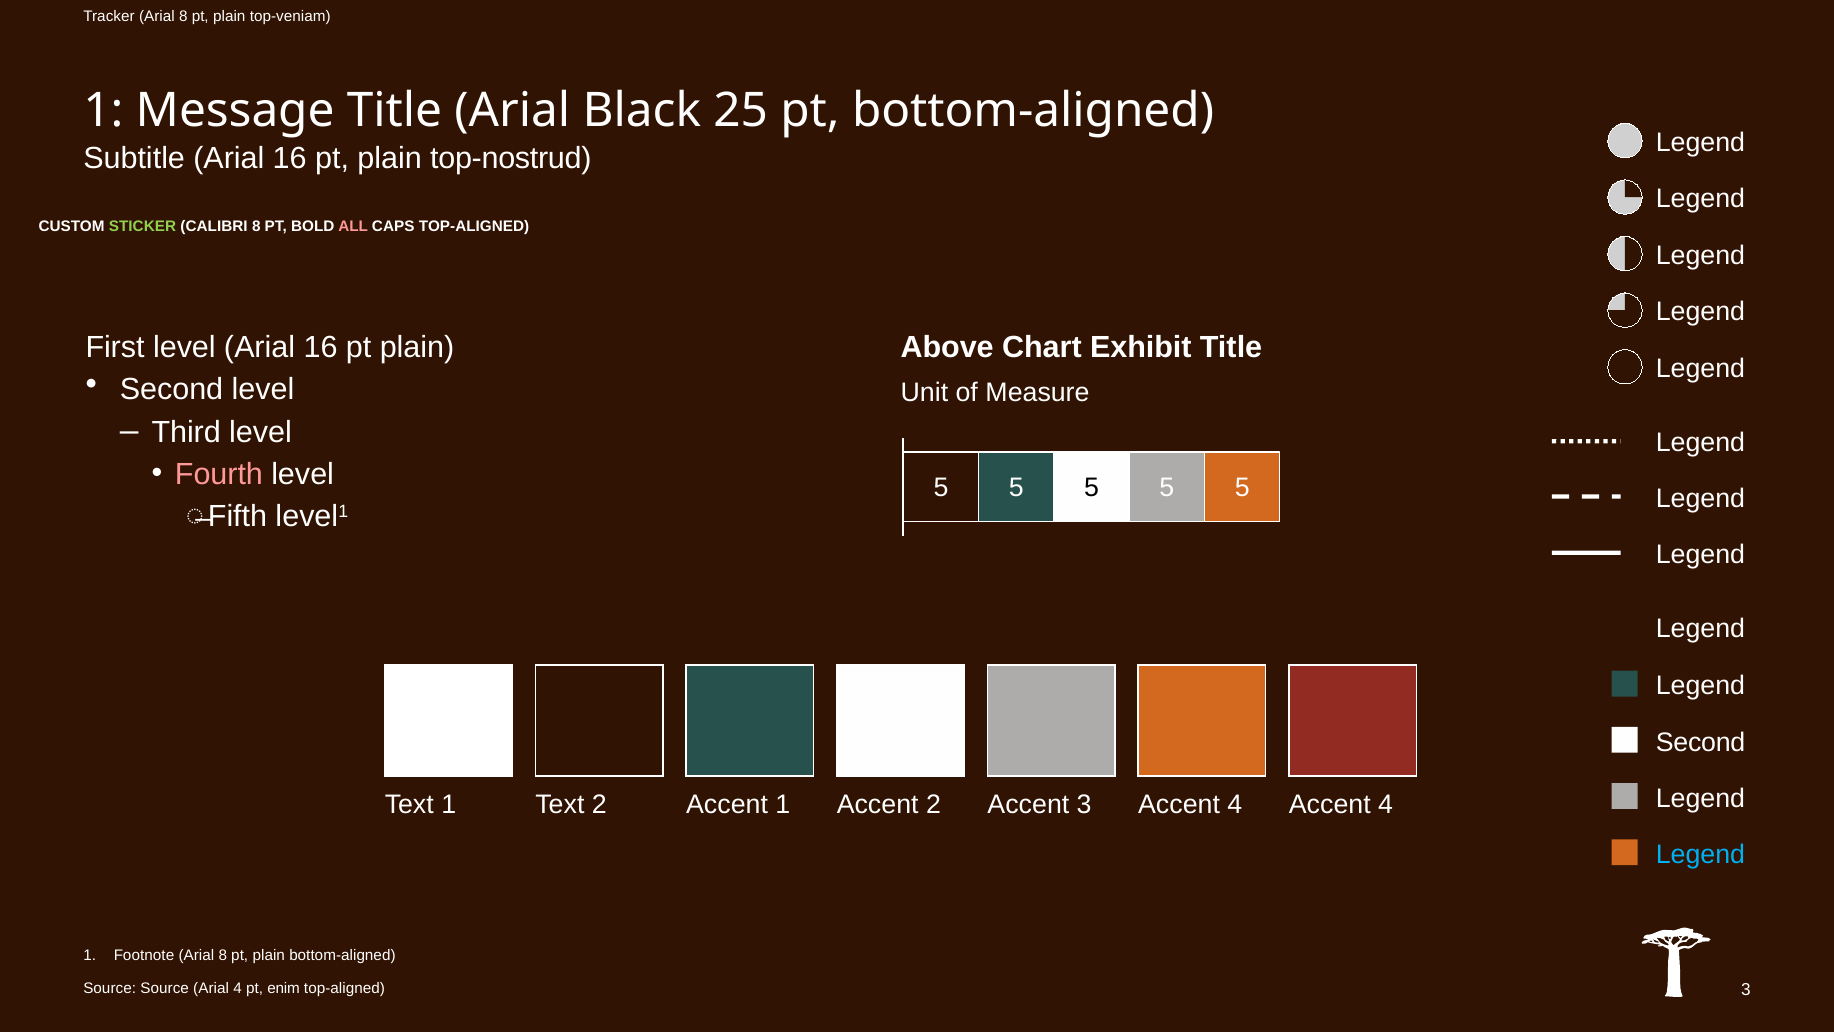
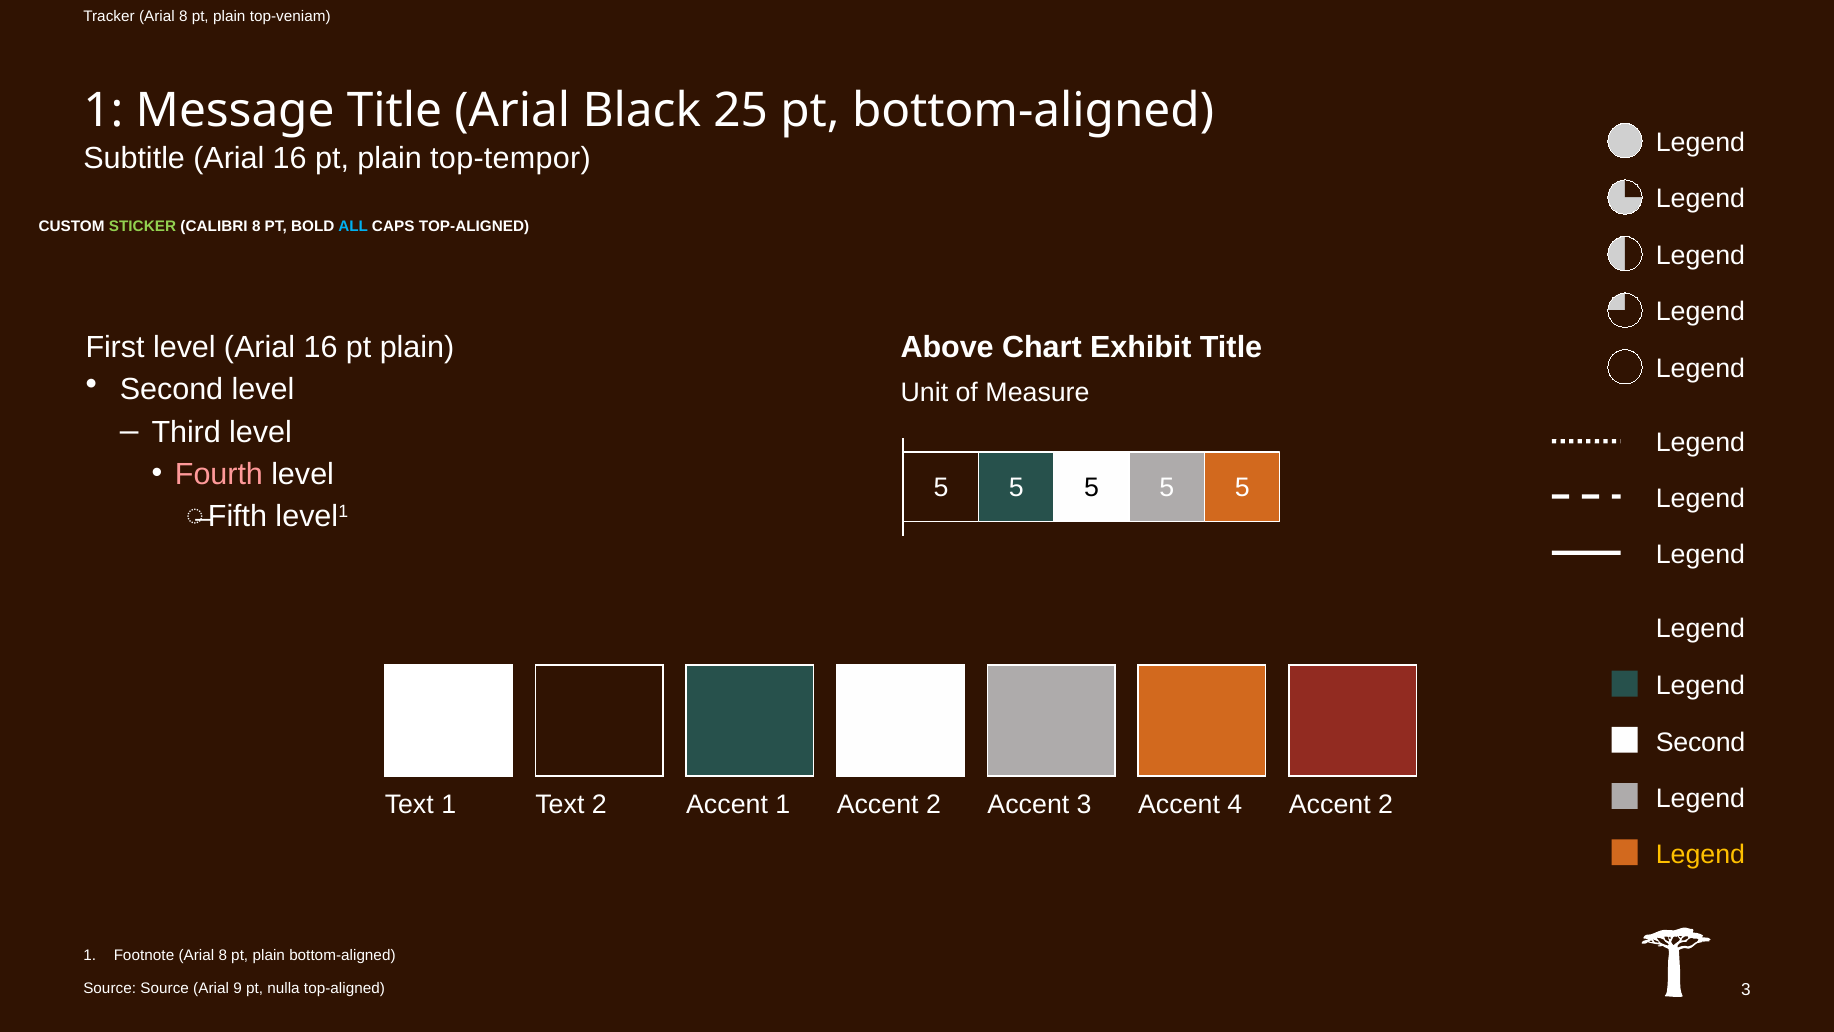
top-nostrud: top-nostrud -> top-tempor
ALL colour: pink -> light blue
4 Accent 4: 4 -> 2
Legend at (1700, 854) colour: light blue -> yellow
Arial 4: 4 -> 9
enim: enim -> nulla
